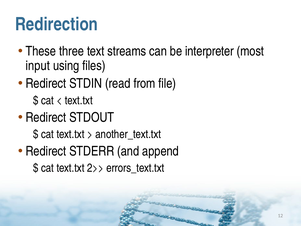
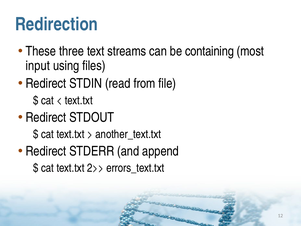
interpreter: interpreter -> containing
